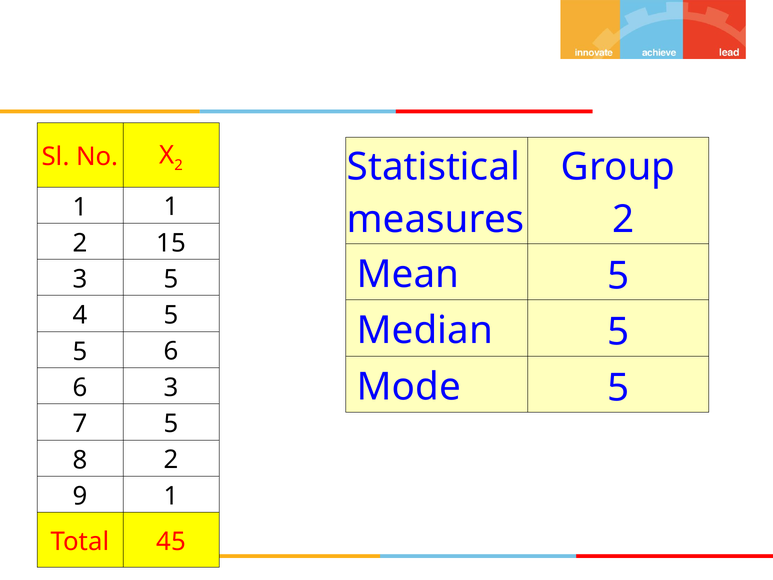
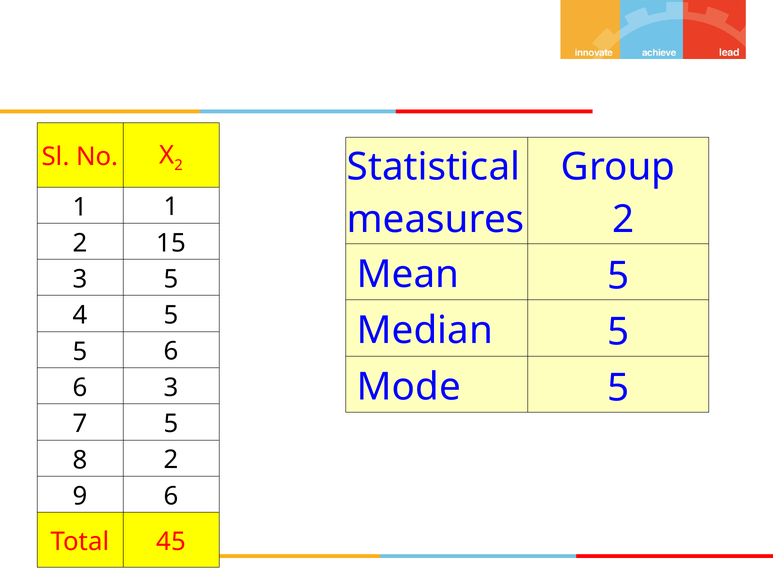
9 1: 1 -> 6
